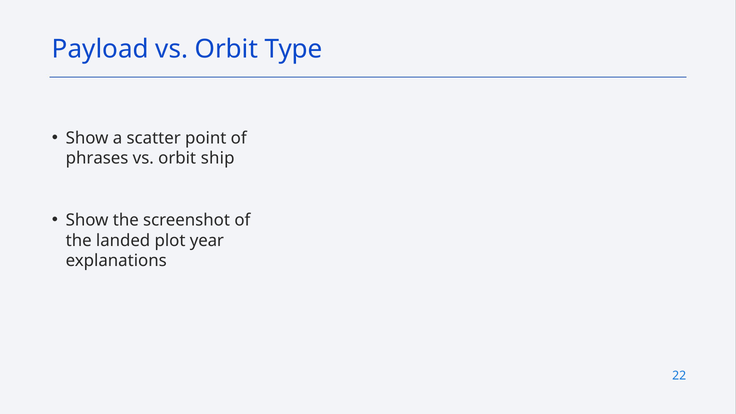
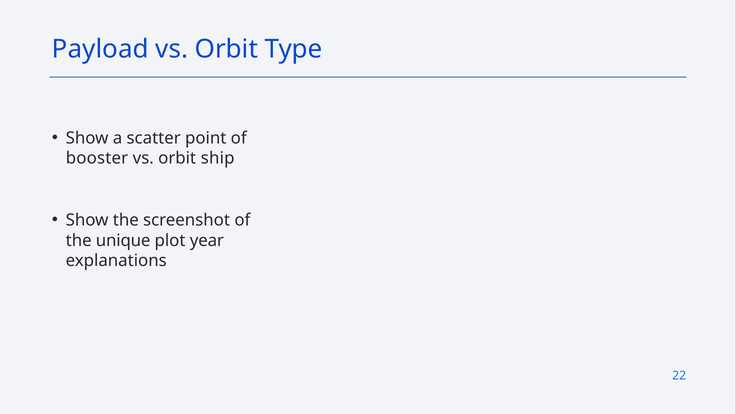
phrases: phrases -> booster
landed: landed -> unique
